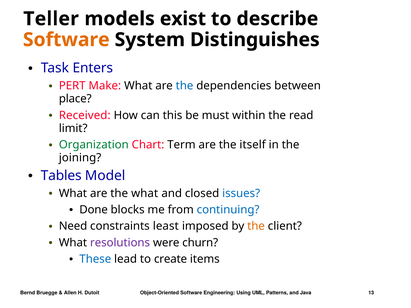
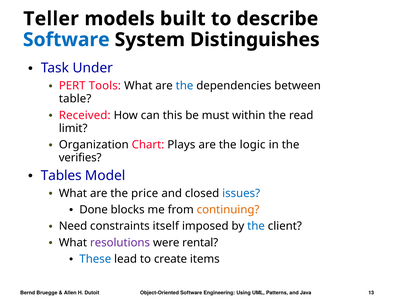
exist: exist -> built
Software at (66, 40) colour: orange -> blue
Enters: Enters -> Under
Make: Make -> Tools
place: place -> table
Organization colour: green -> black
Term: Term -> Plays
itself: itself -> logic
joining: joining -> verifies
the what: what -> price
continuing colour: blue -> orange
least: least -> itself
the at (256, 226) colour: orange -> blue
churn: churn -> rental
